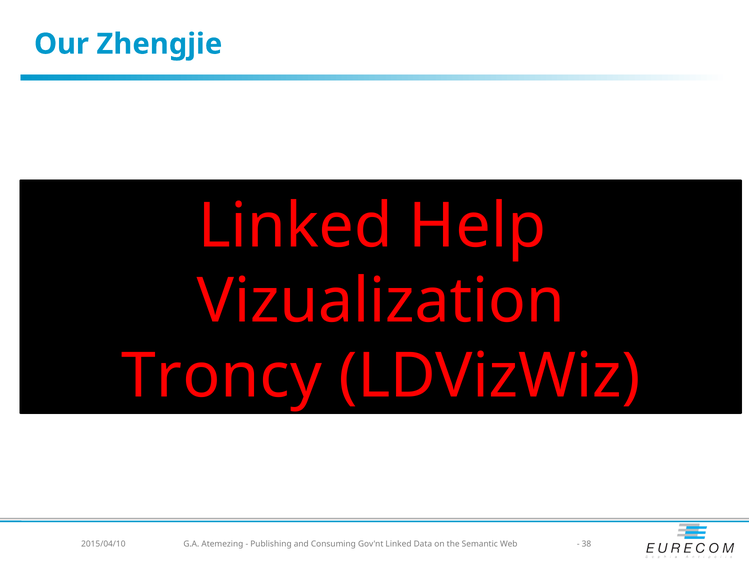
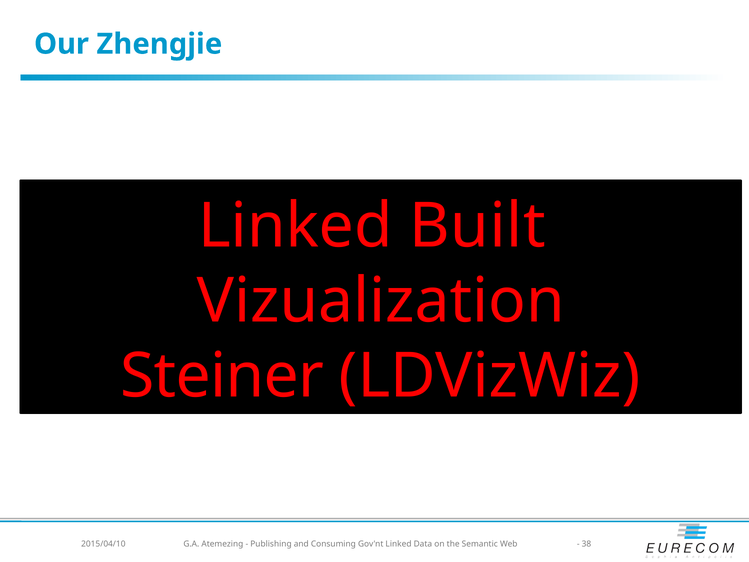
Help: Help -> Built
Troncy: Troncy -> Steiner
